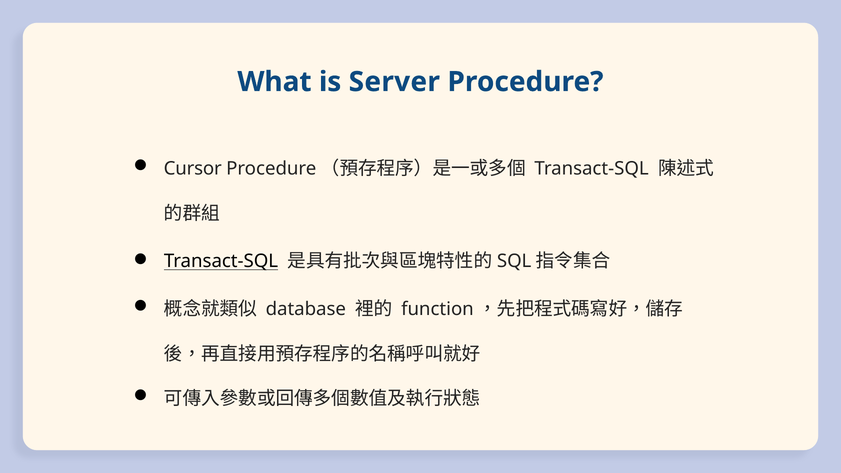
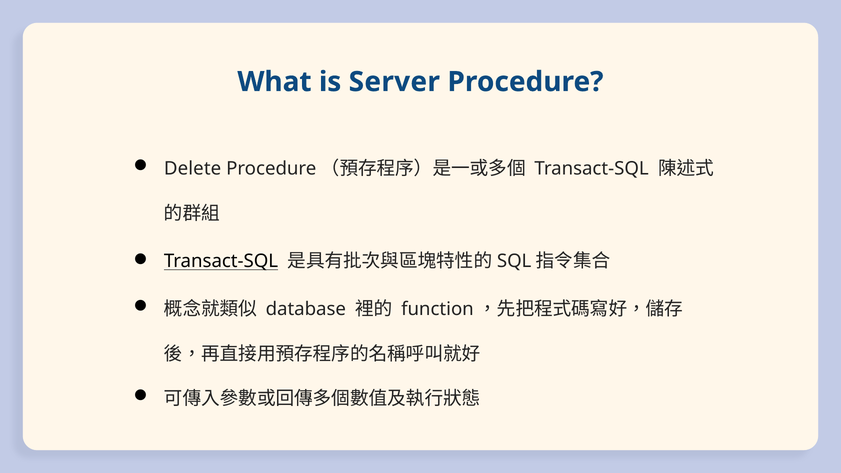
Cursor: Cursor -> Delete
